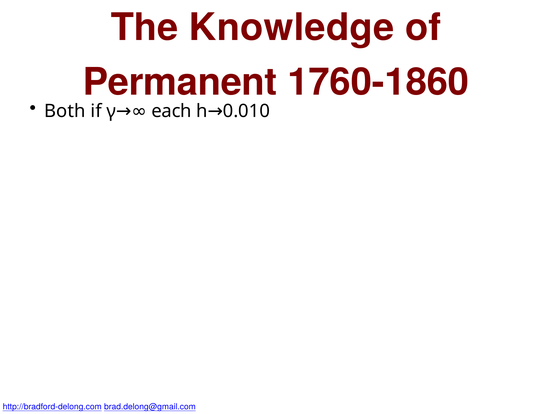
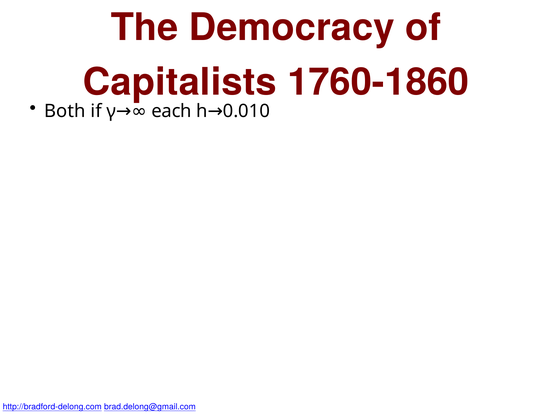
Knowledge: Knowledge -> Democracy
Permanent: Permanent -> Capitalists
